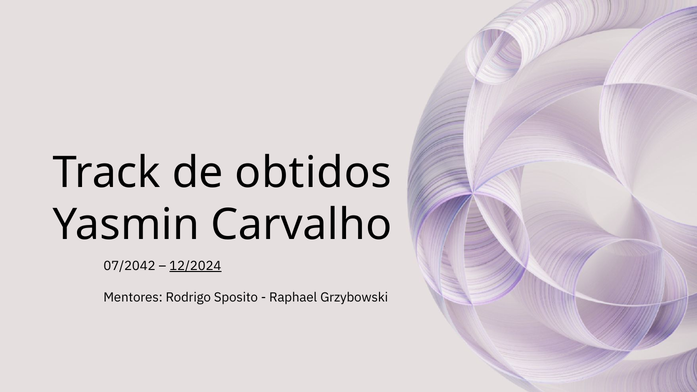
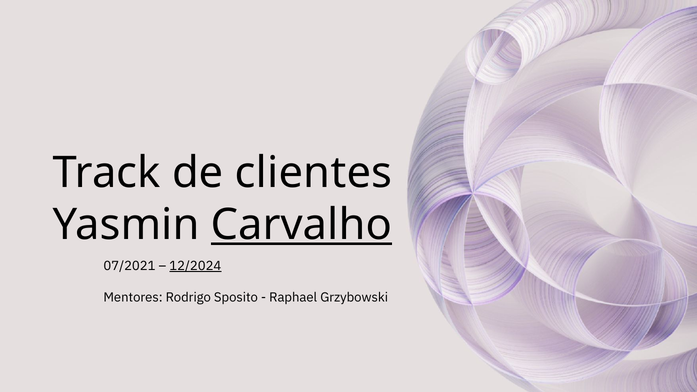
obtidos: obtidos -> clientes
Carvalho underline: none -> present
07/2042: 07/2042 -> 07/2021
